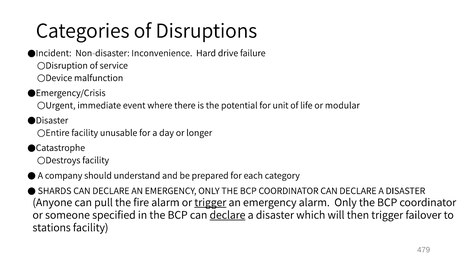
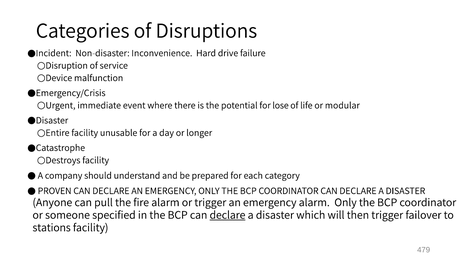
unit: unit -> lose
SHARDS: SHARDS -> PROVEN
trigger at (210, 202) underline: present -> none
